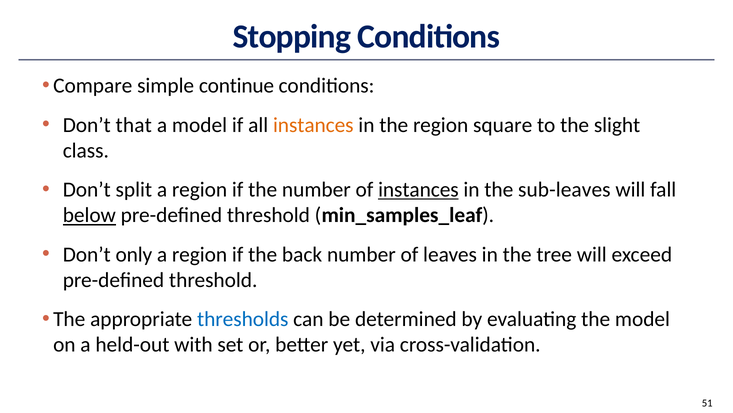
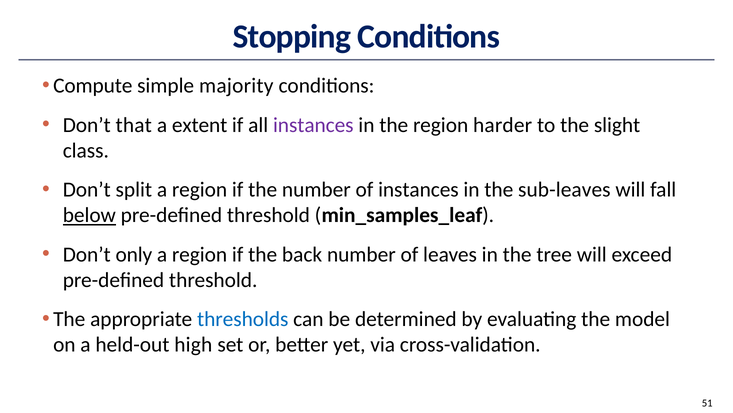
Compare: Compare -> Compute
continue: continue -> majority
a model: model -> extent
instances at (313, 125) colour: orange -> purple
square: square -> harder
instances at (418, 189) underline: present -> none
with: with -> high
